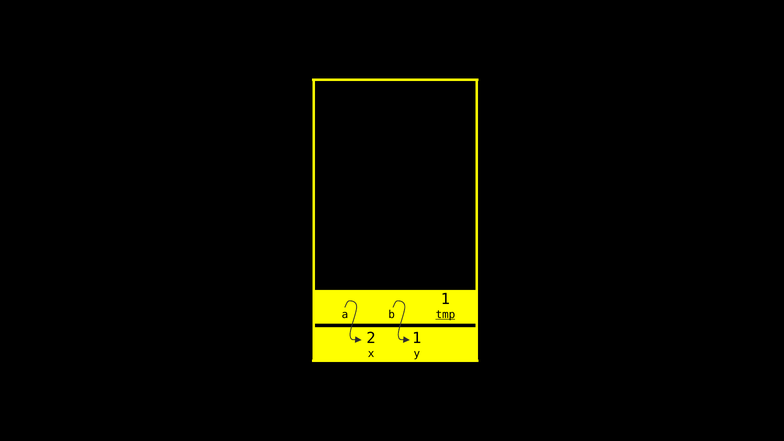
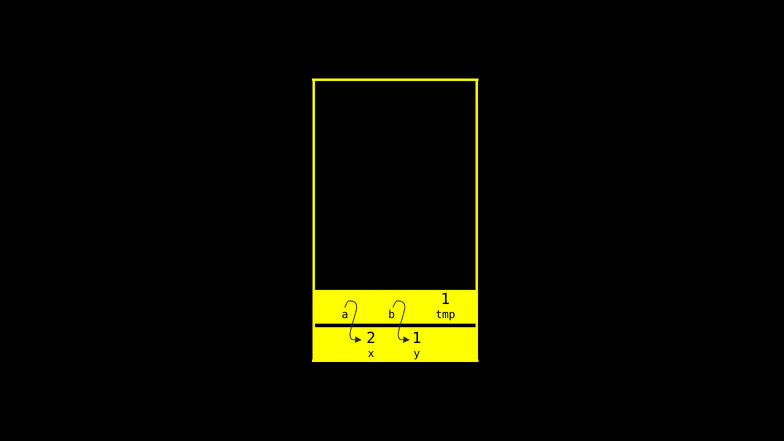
tmp underline: present -> none
